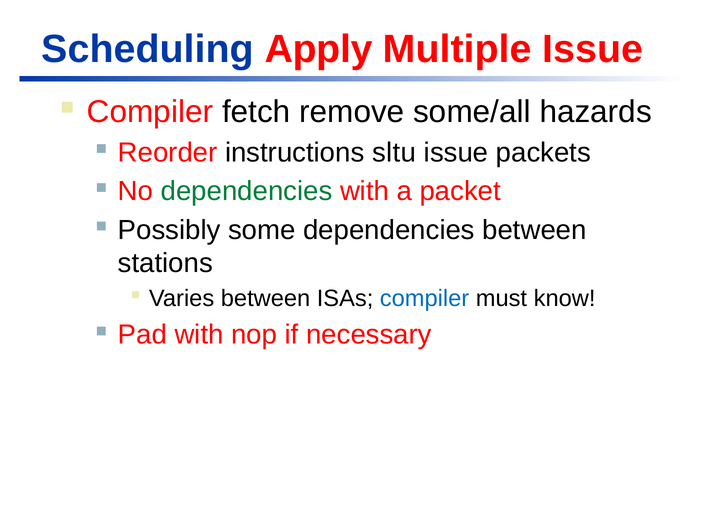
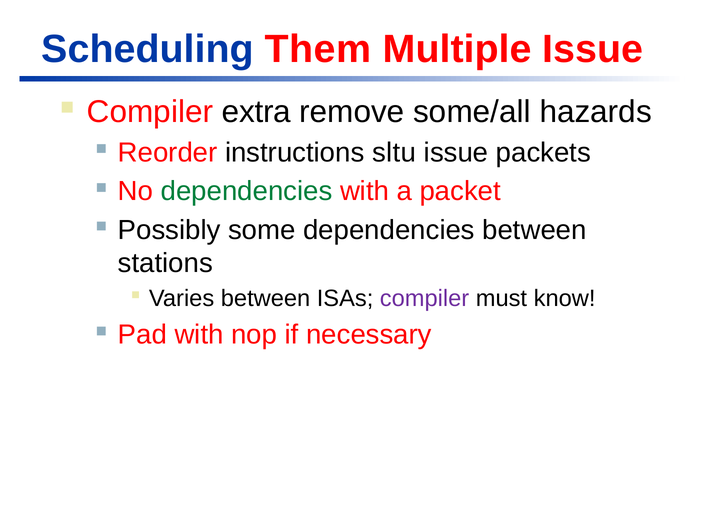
Apply: Apply -> Them
fetch: fetch -> extra
compiler at (425, 299) colour: blue -> purple
